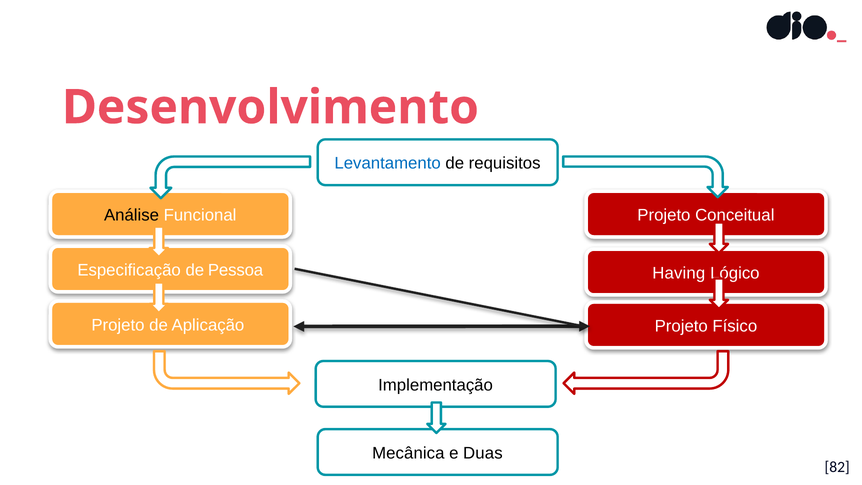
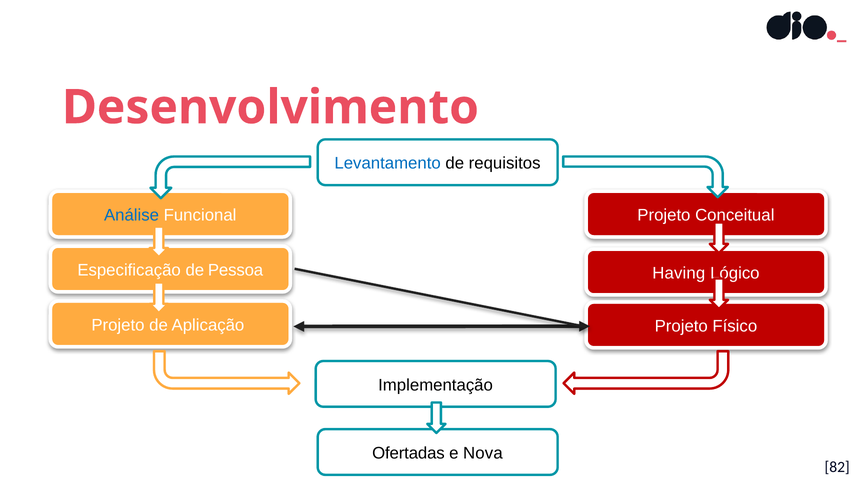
Análise colour: black -> blue
Mecânica: Mecânica -> Ofertadas
Duas: Duas -> Nova
